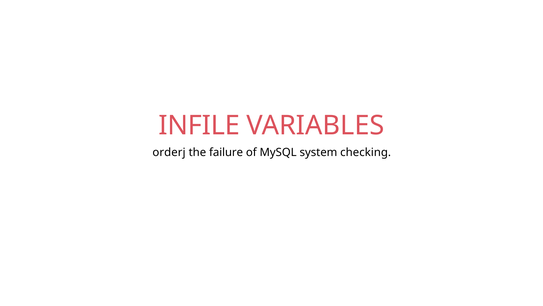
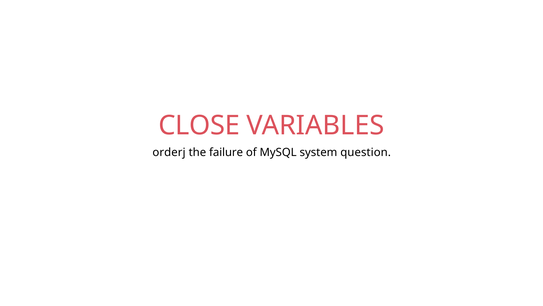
INFILE: INFILE -> CLOSE
checking: checking -> question
